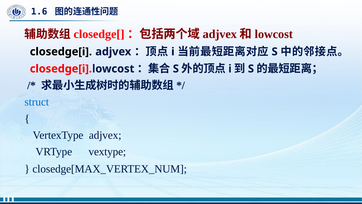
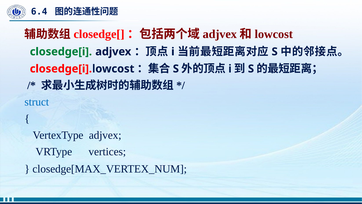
1.6: 1.6 -> 6.4
closedge[i colour: black -> green
vextype: vextype -> vertices
